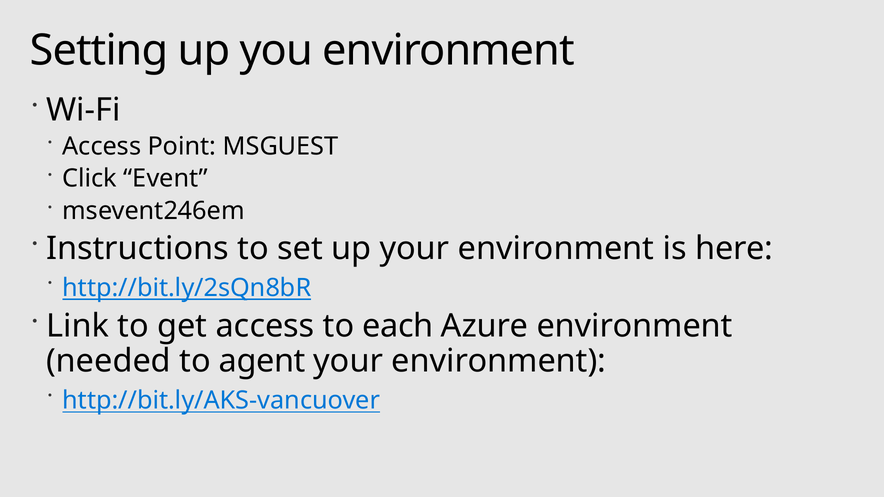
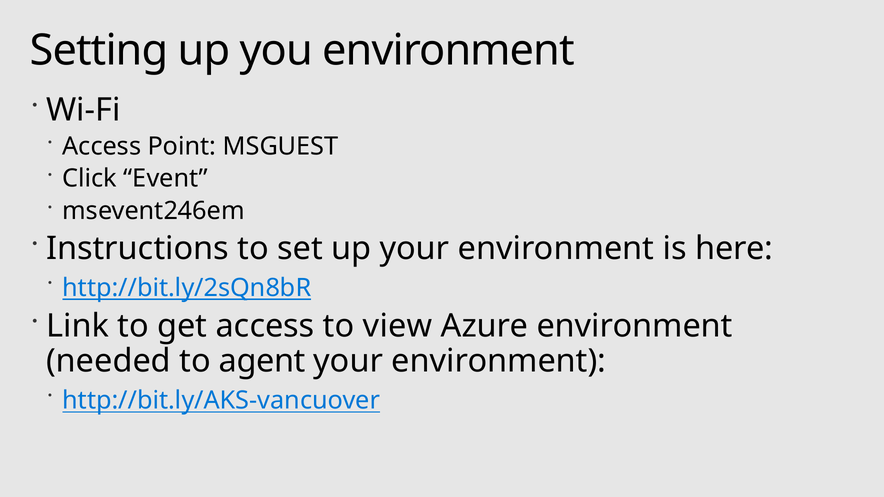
each: each -> view
